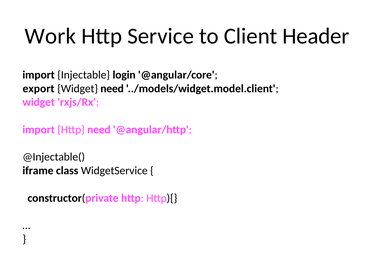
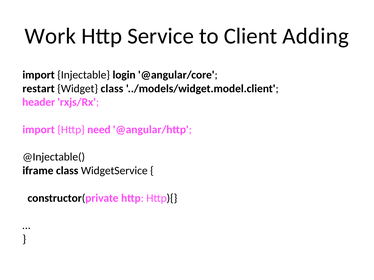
Header: Header -> Adding
export: export -> restart
Widget need: need -> class
widget at (39, 102): widget -> header
